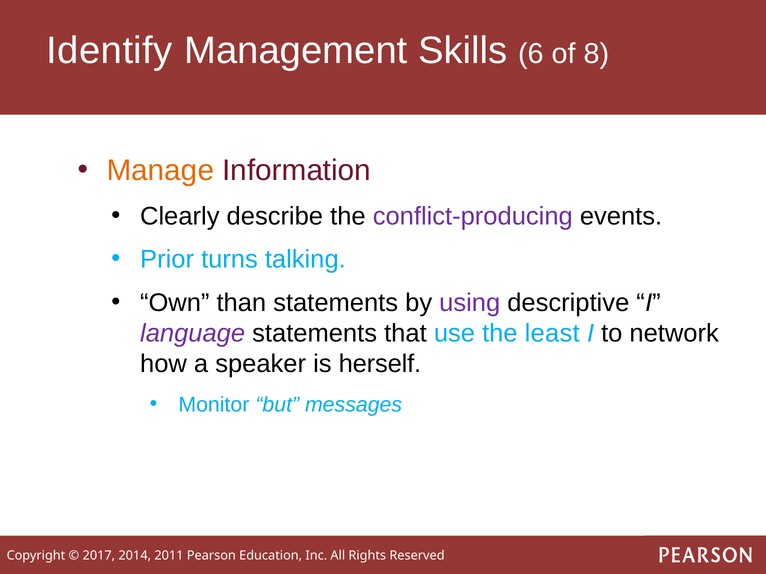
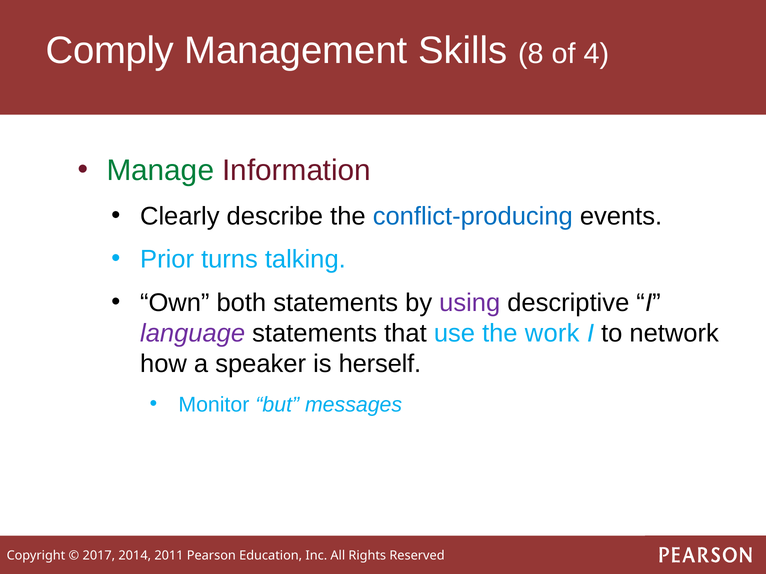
Identify: Identify -> Comply
6: 6 -> 8
8: 8 -> 4
Manage colour: orange -> green
conflict-producing colour: purple -> blue
than: than -> both
least: least -> work
